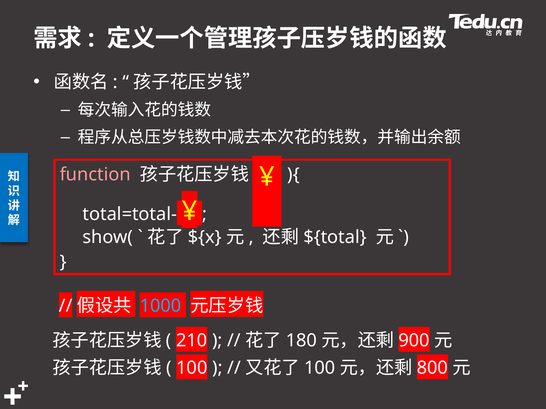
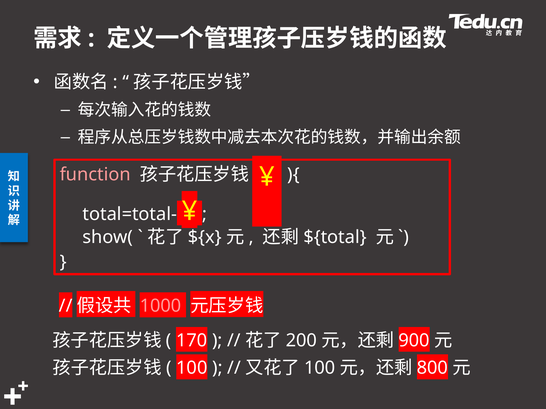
1000 colour: light blue -> pink
210: 210 -> 170
180: 180 -> 200
